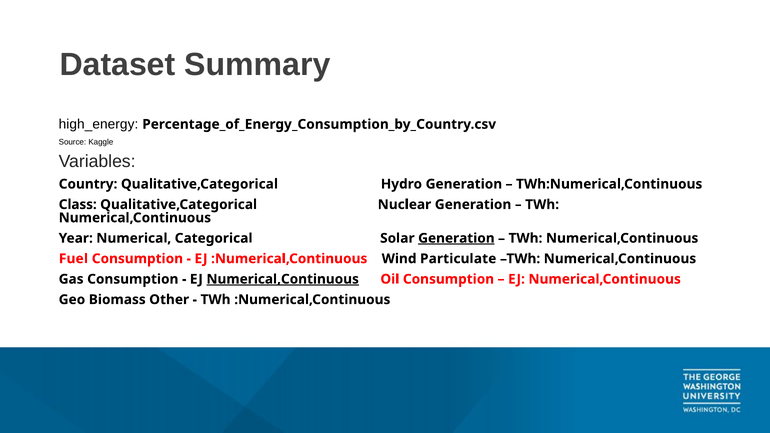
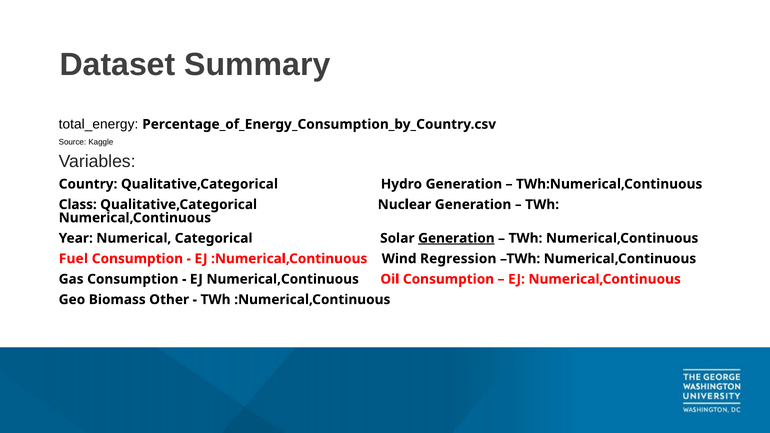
high_energy: high_energy -> total_energy
Particulate: Particulate -> Regression
Numerical,Continuous at (283, 279) underline: present -> none
